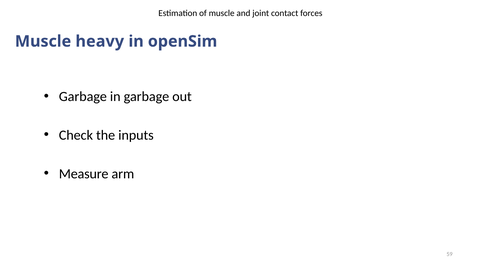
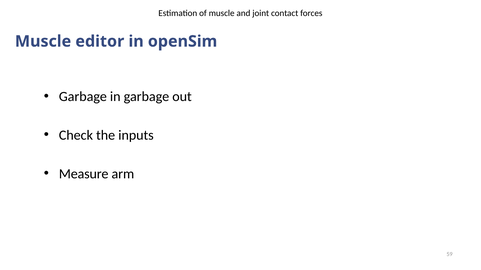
heavy: heavy -> editor
